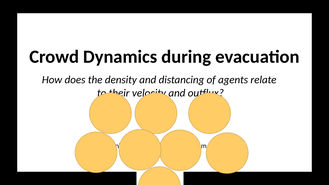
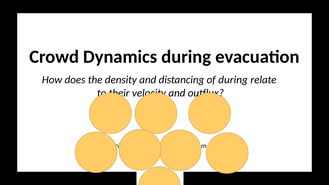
of agents: agents -> during
